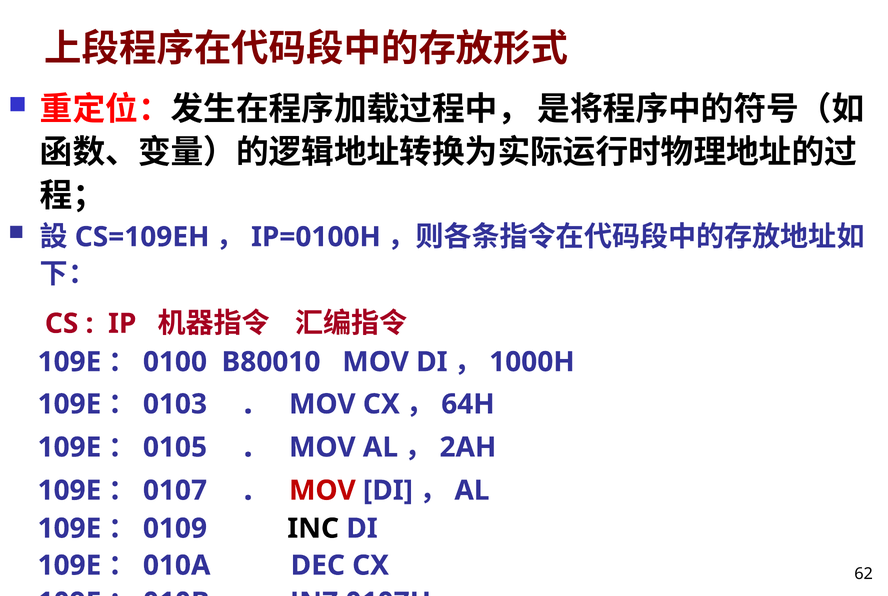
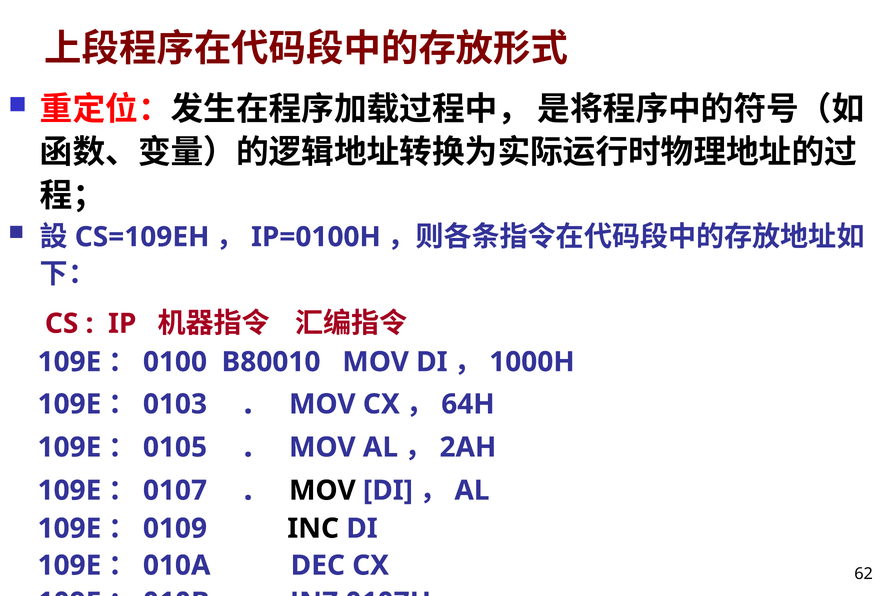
MOV at (322, 491) colour: red -> black
